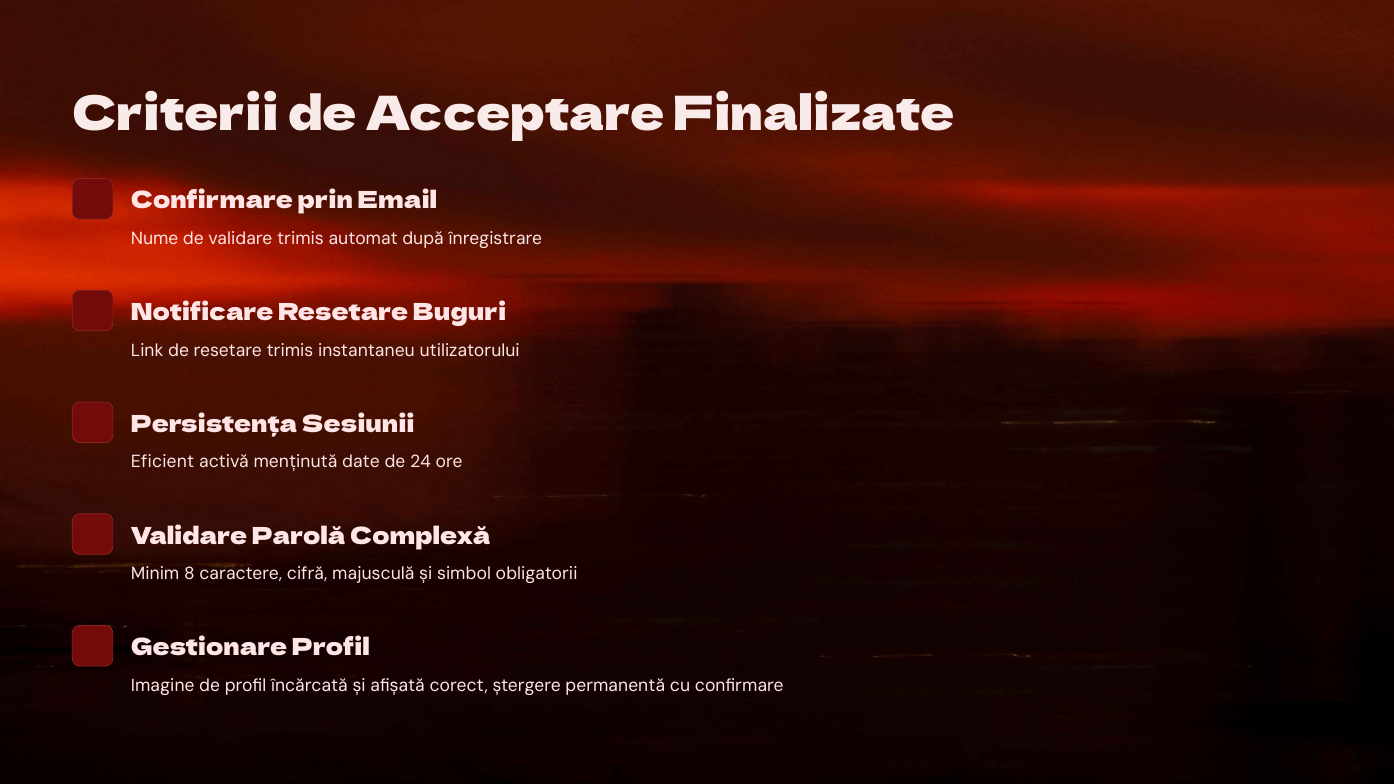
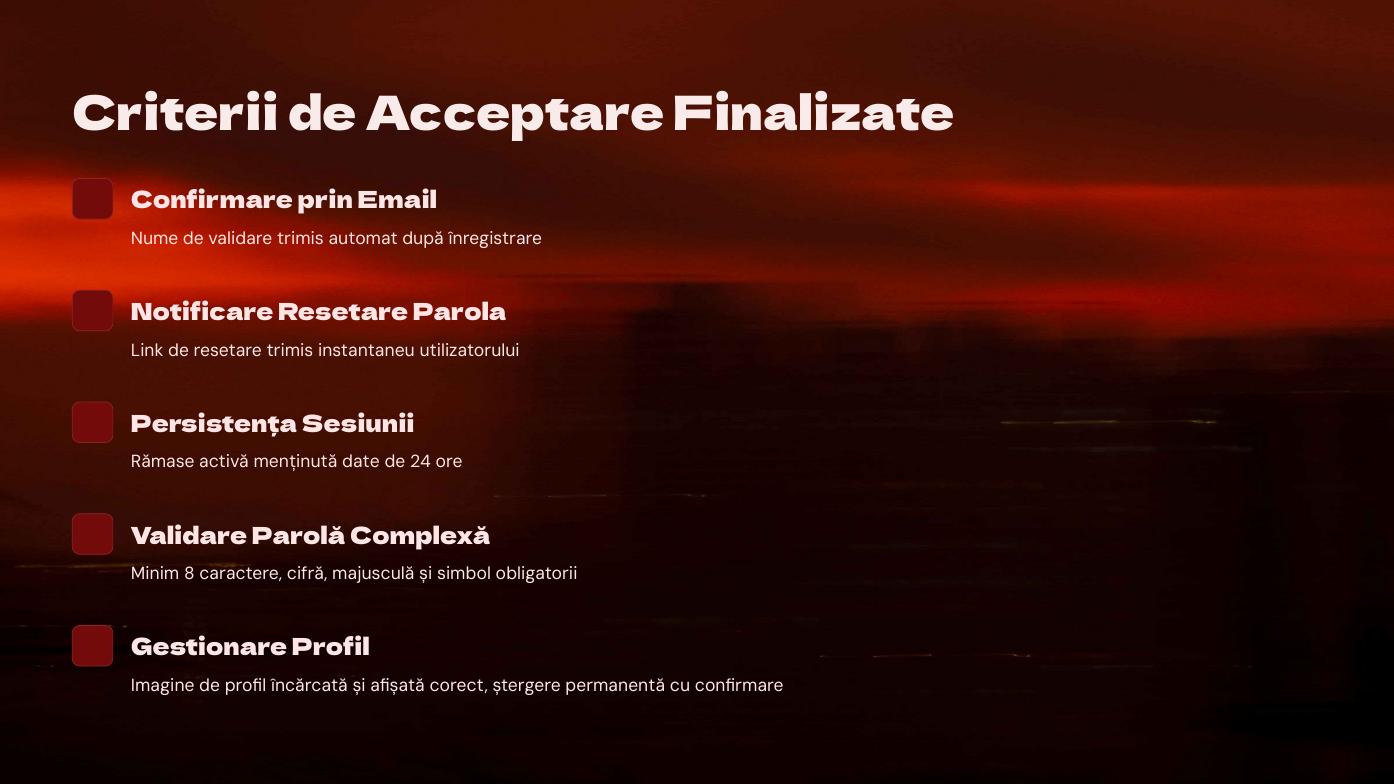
Buguri: Buguri -> Parola
Eficient: Eficient -> Rămase
